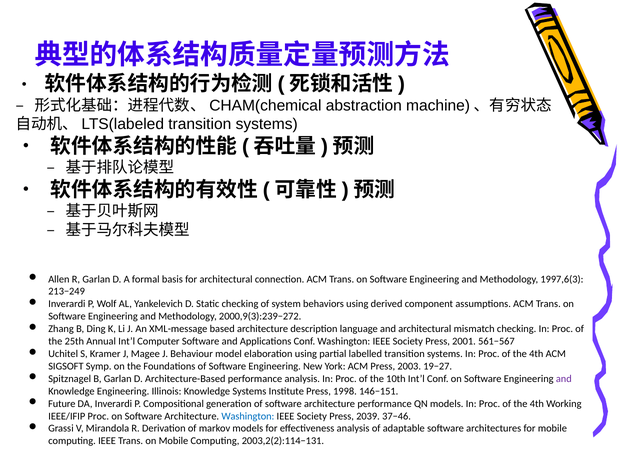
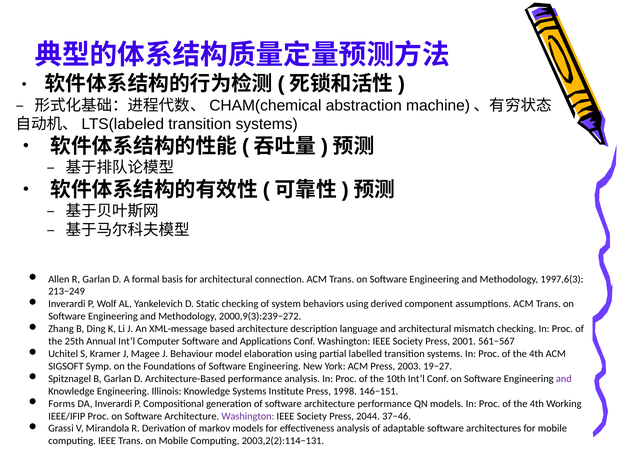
Future: Future -> Forms
Washington at (248, 416) colour: blue -> purple
2039: 2039 -> 2044
